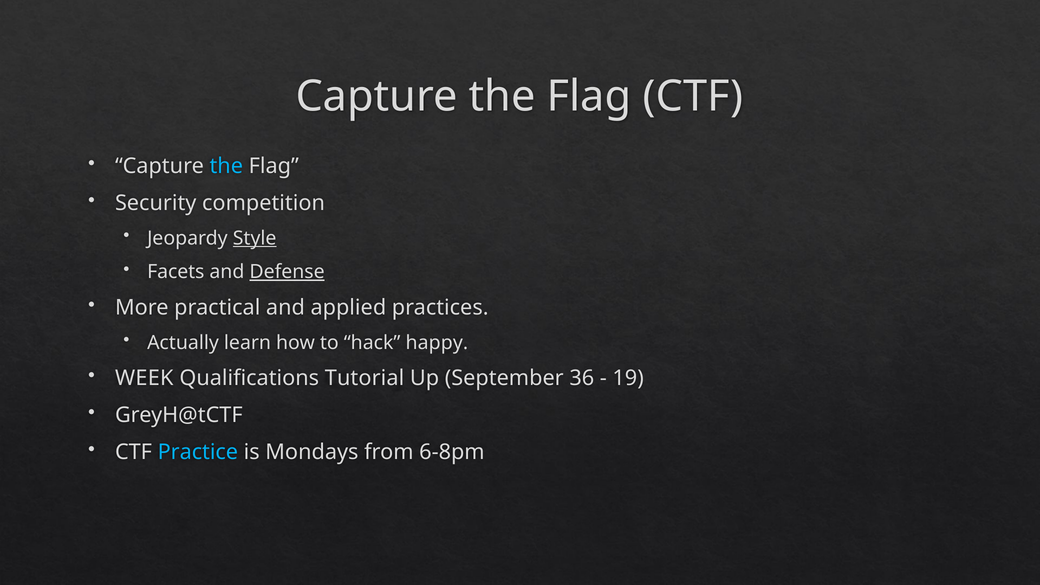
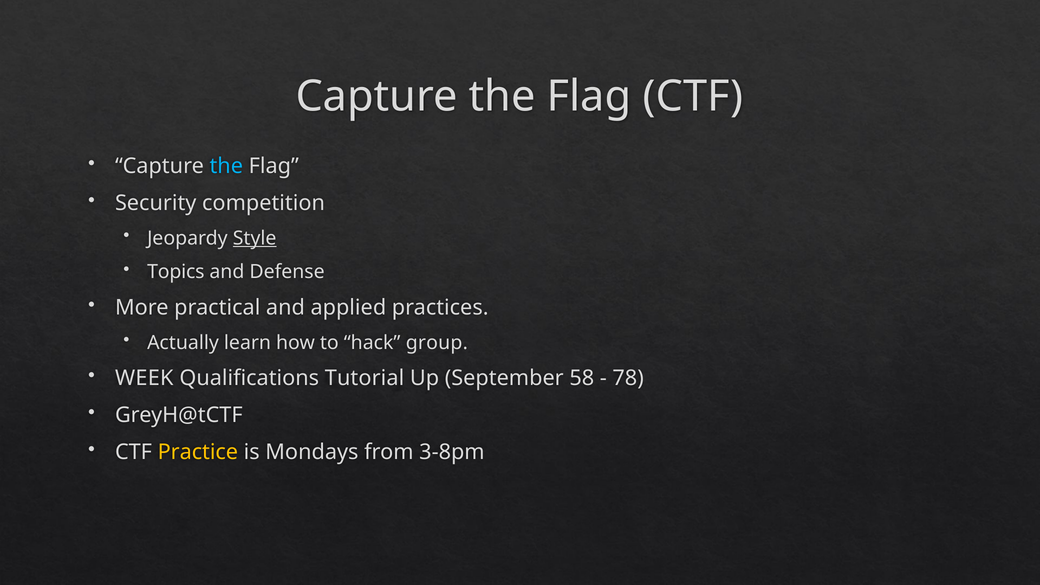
Facets: Facets -> Topics
Defense underline: present -> none
happy: happy -> group
36: 36 -> 58
19: 19 -> 78
Practice colour: light blue -> yellow
6-8pm: 6-8pm -> 3-8pm
